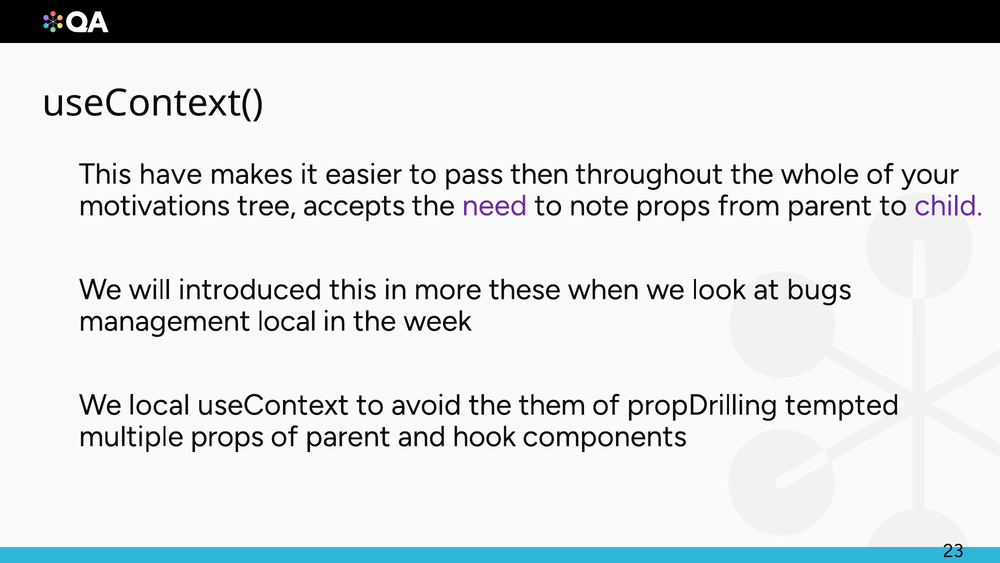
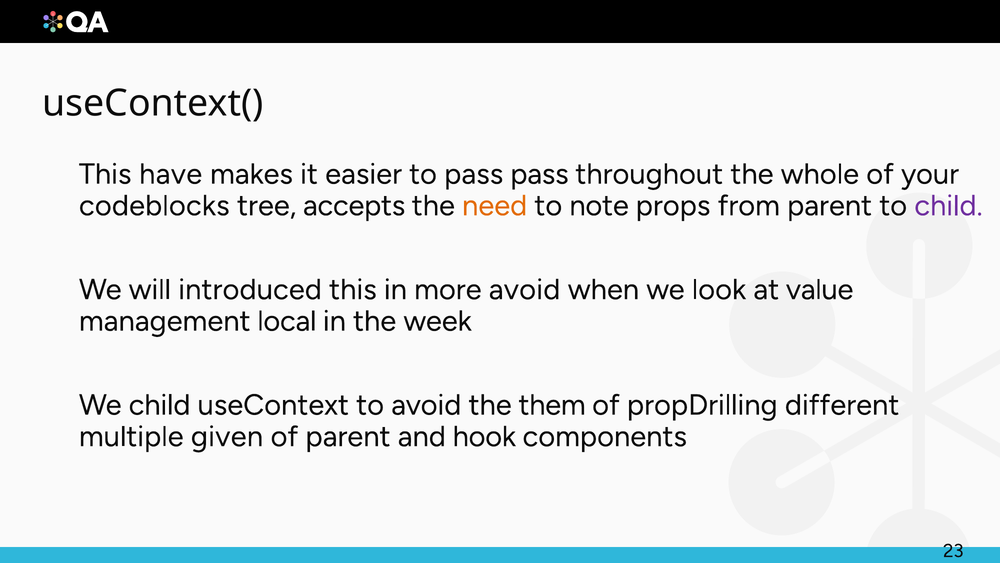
pass then: then -> pass
motivations: motivations -> codeblocks
need colour: purple -> orange
more these: these -> avoid
bugs: bugs -> value
We local: local -> child
tempted: tempted -> different
multiple props: props -> given
